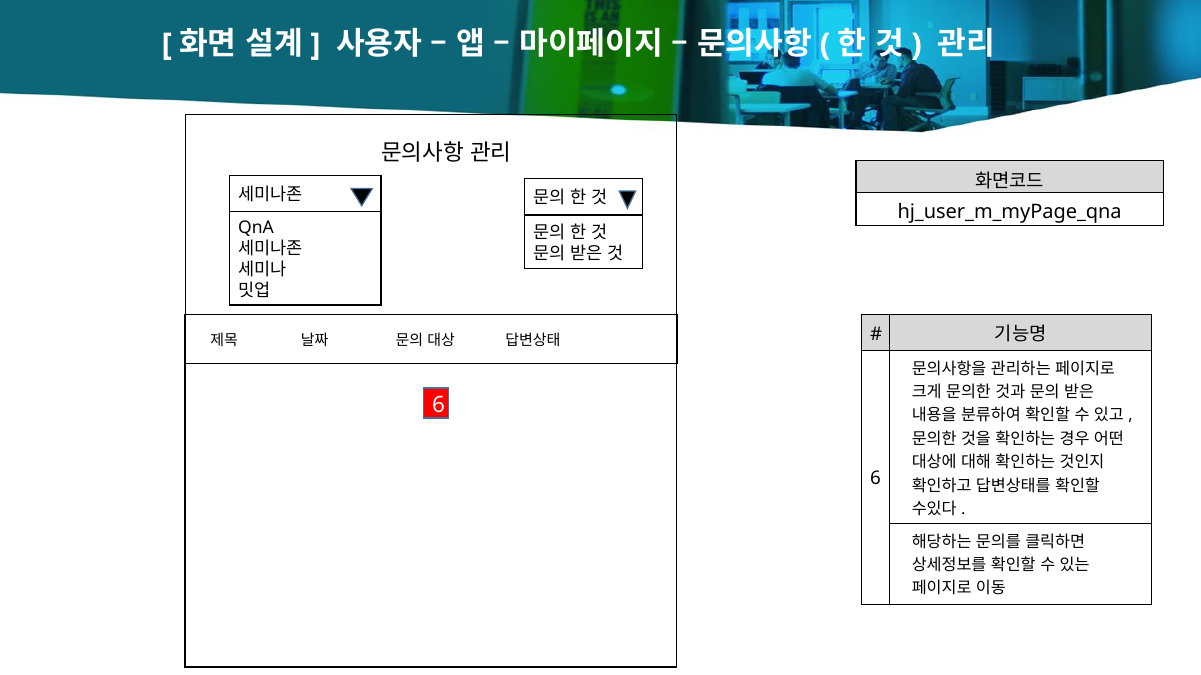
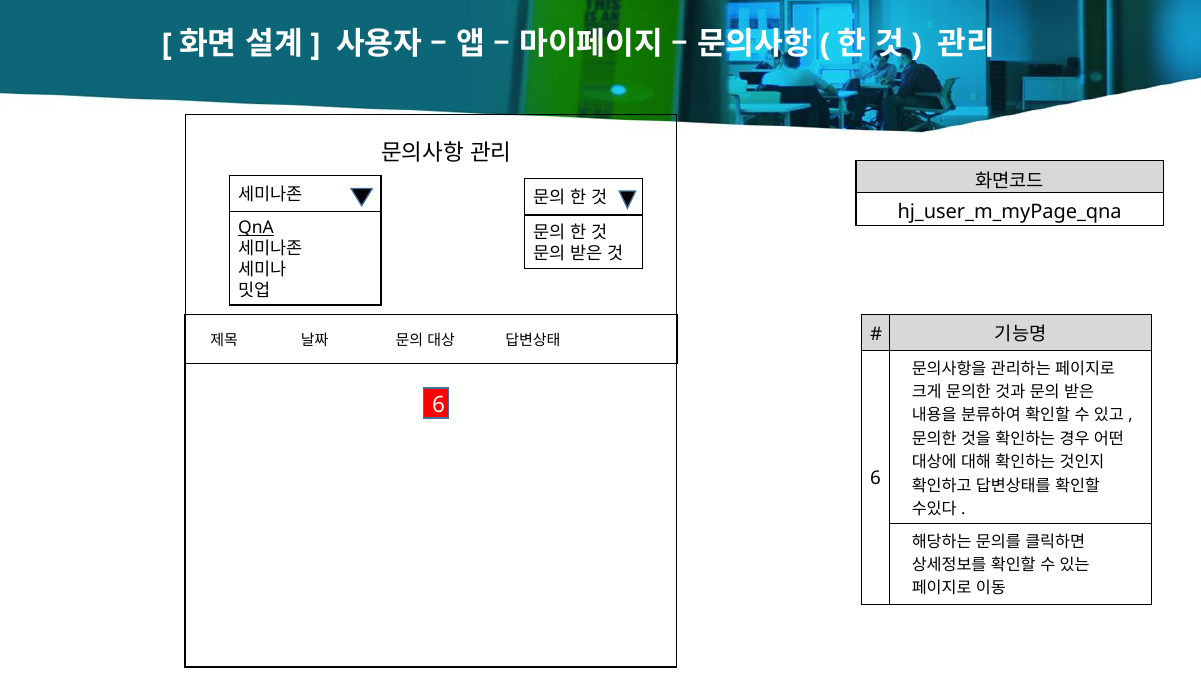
QnA underline: none -> present
